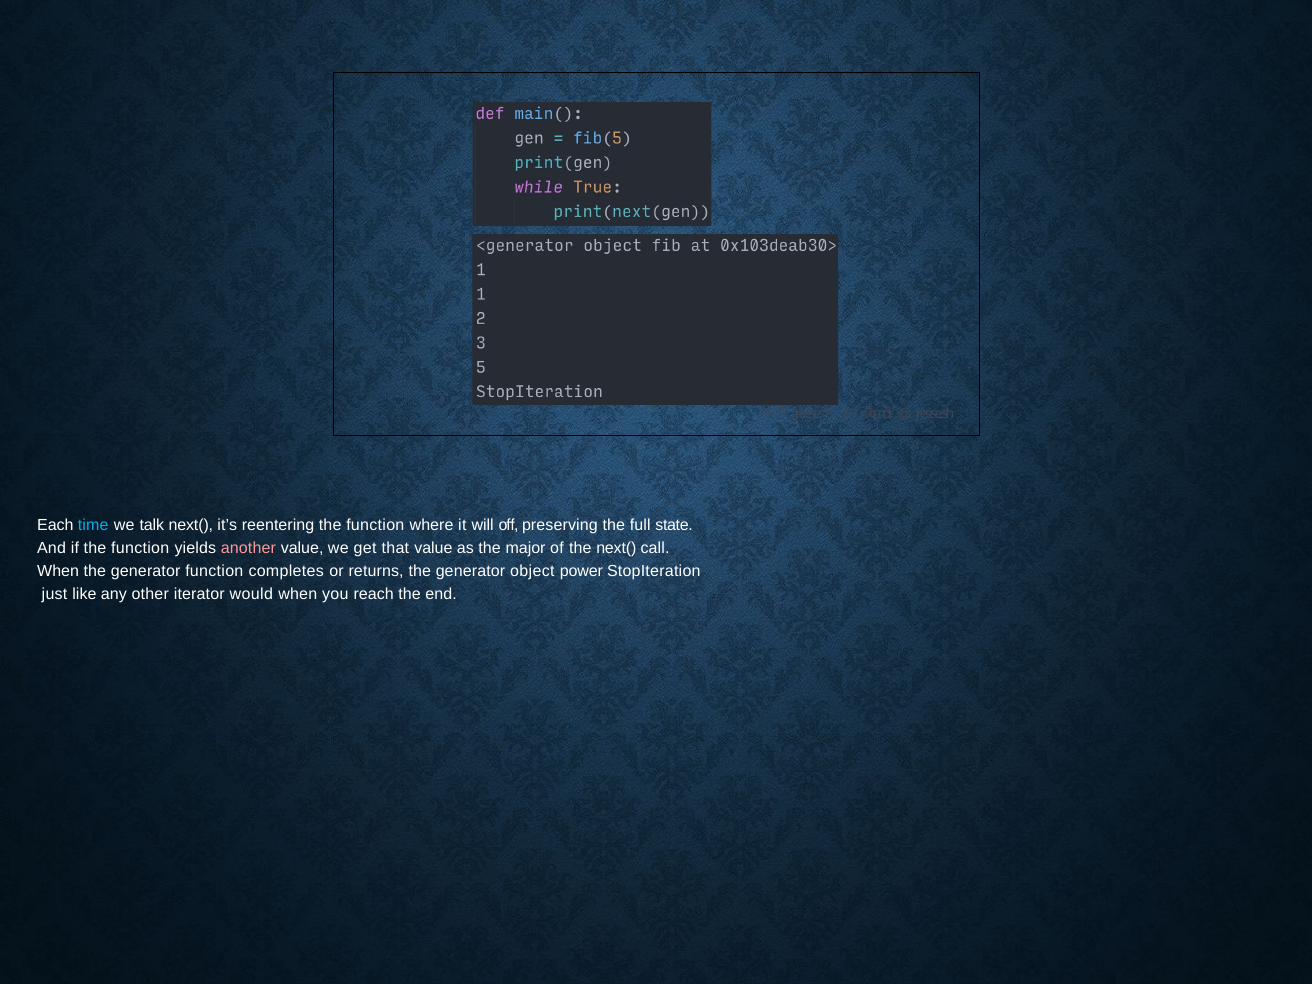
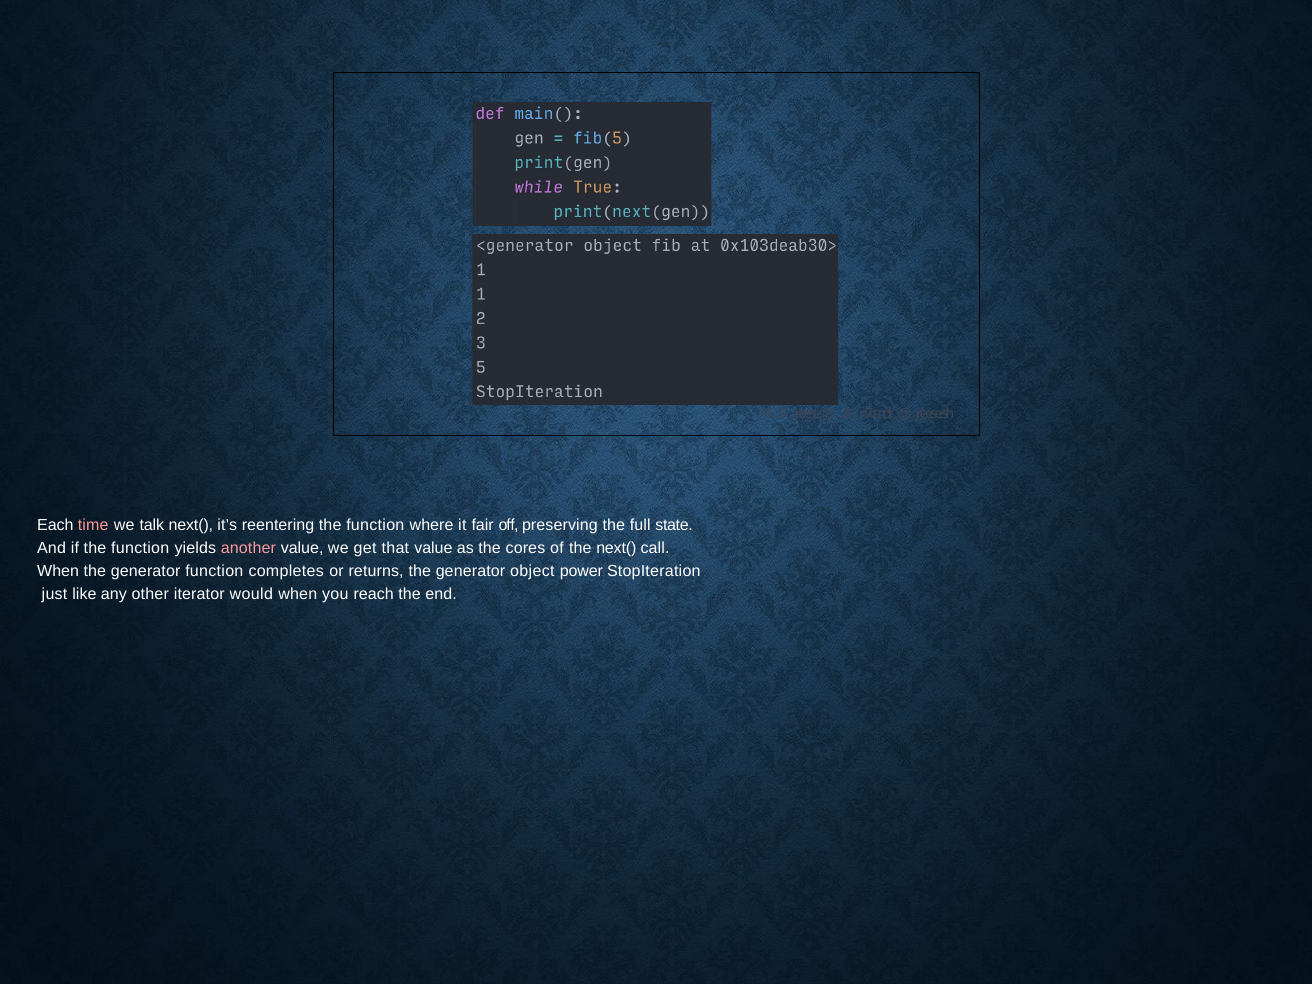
time colour: light blue -> pink
will: will -> fair
major: major -> cores
